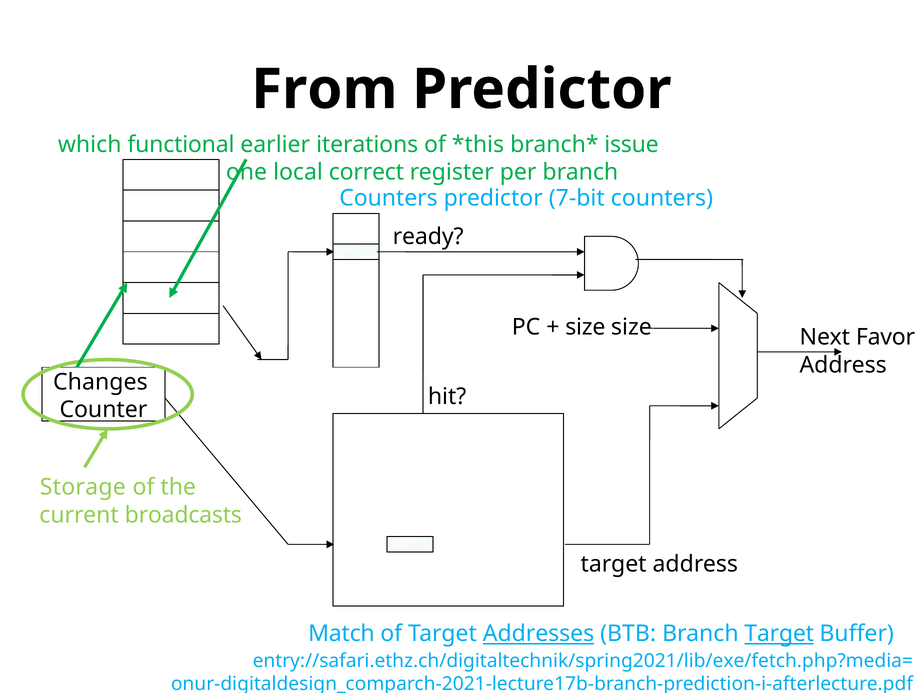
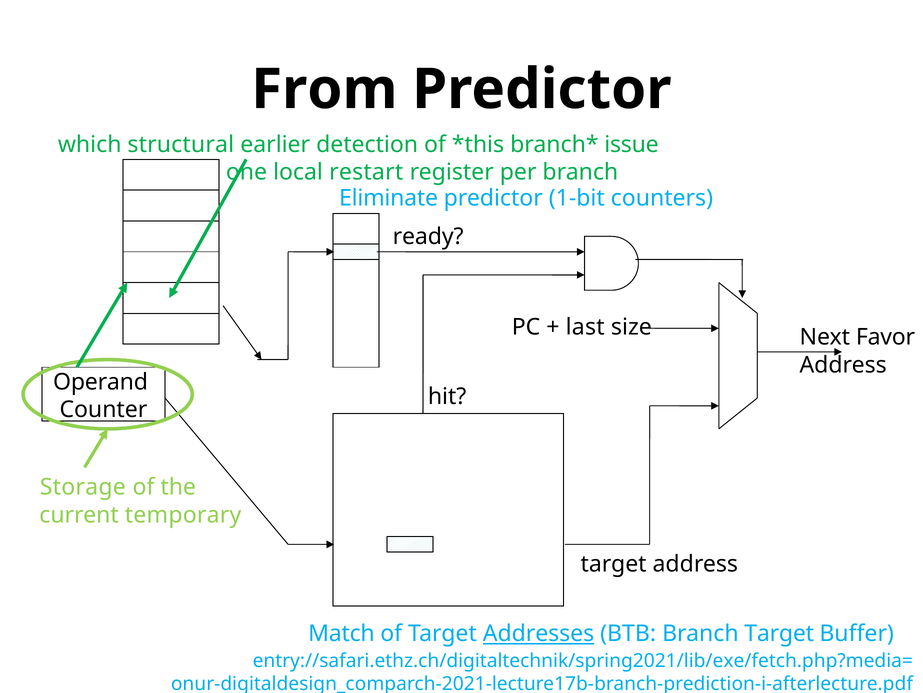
functional: functional -> structural
iterations: iterations -> detection
correct: correct -> restart
Counters at (389, 198): Counters -> Eliminate
7-bit: 7-bit -> 1-bit
size at (585, 327): size -> last
Changes: Changes -> Operand
broadcasts: broadcasts -> temporary
Target at (779, 633) underline: present -> none
